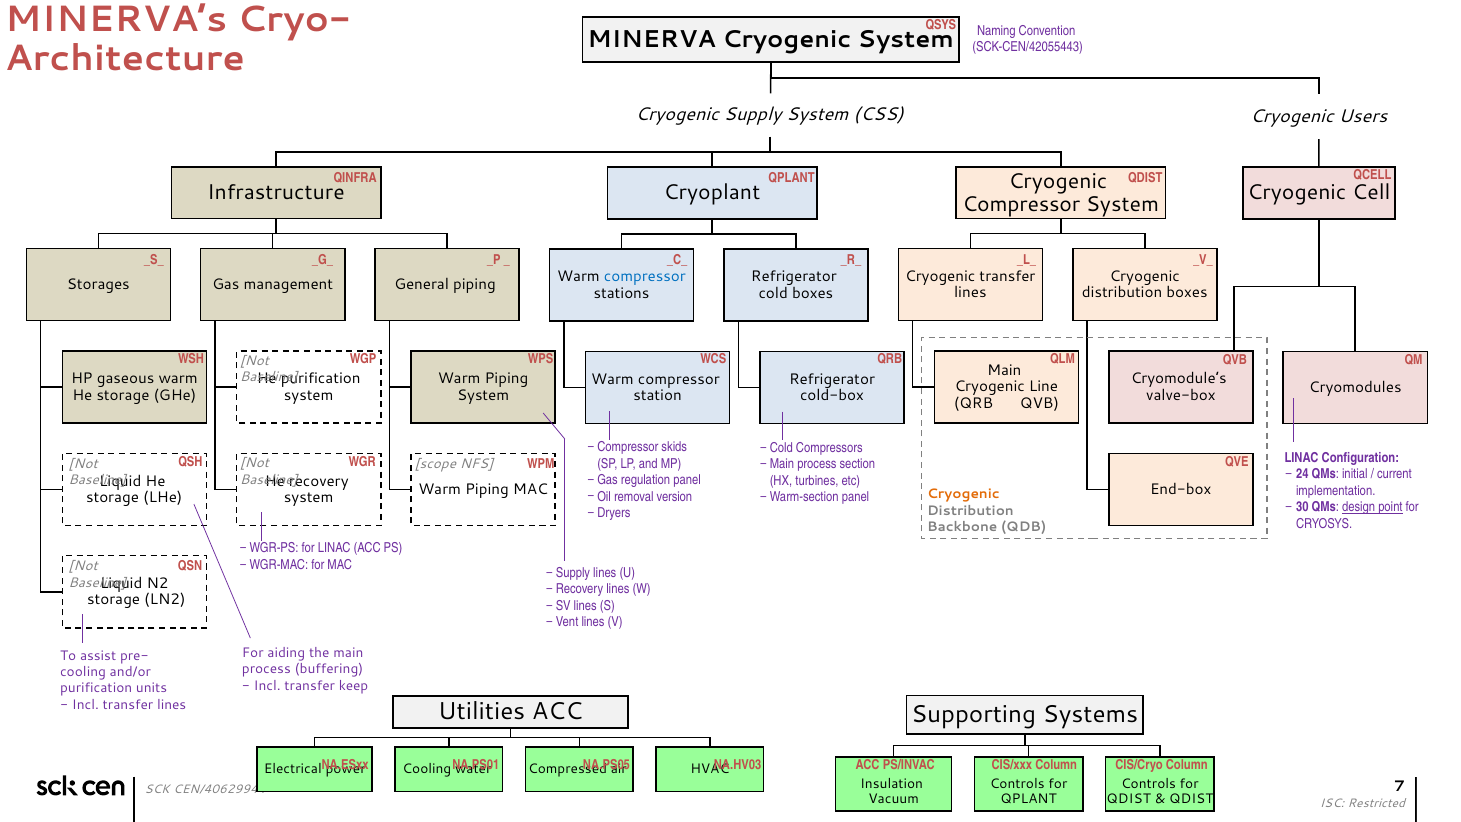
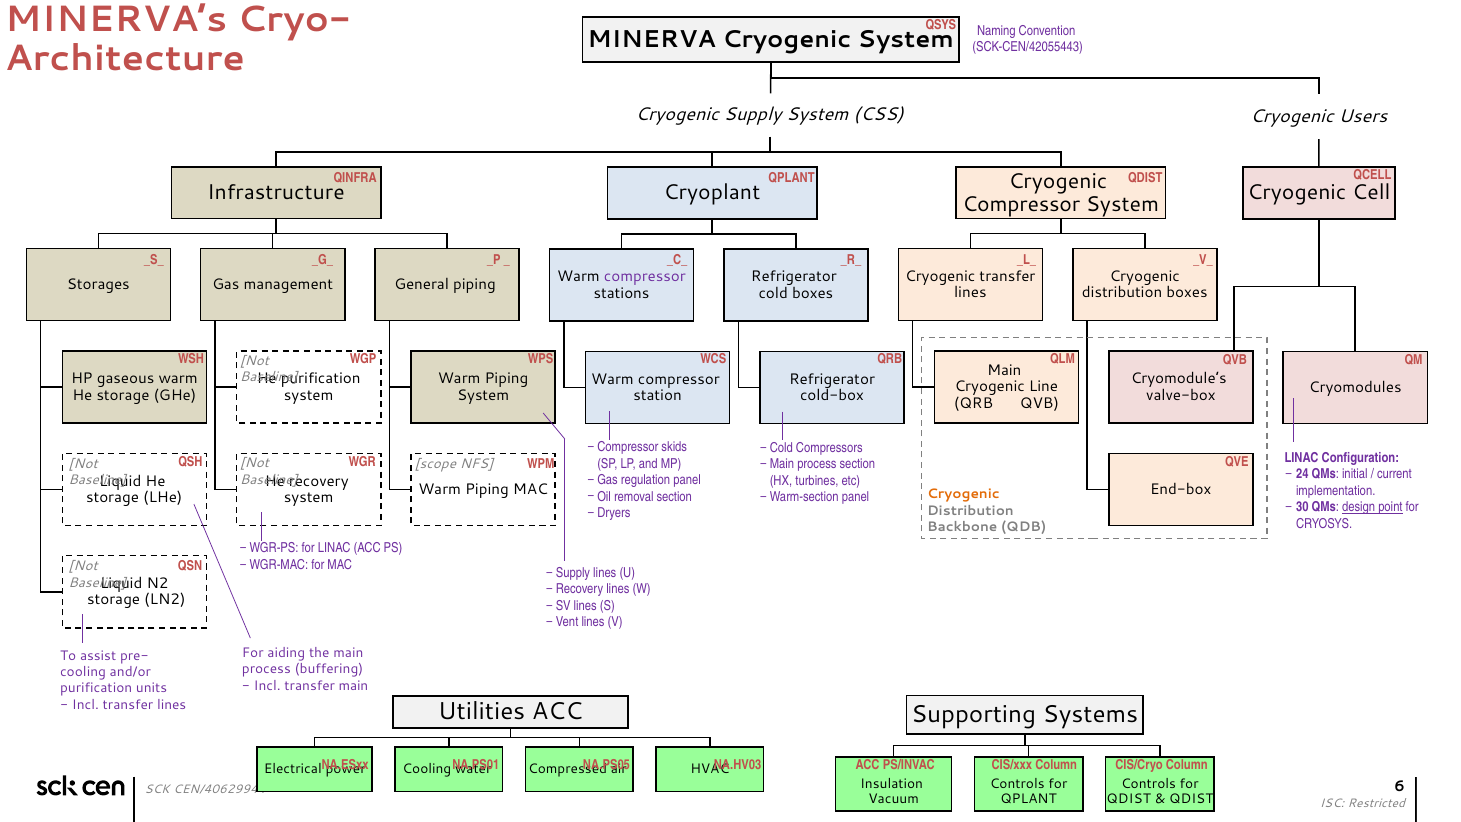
compressor at (645, 277) colour: blue -> purple
removal version: version -> section
transfer keep: keep -> main
7: 7 -> 6
